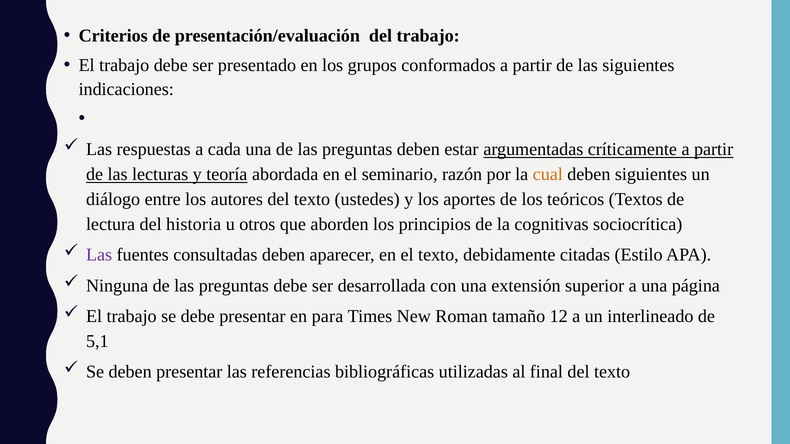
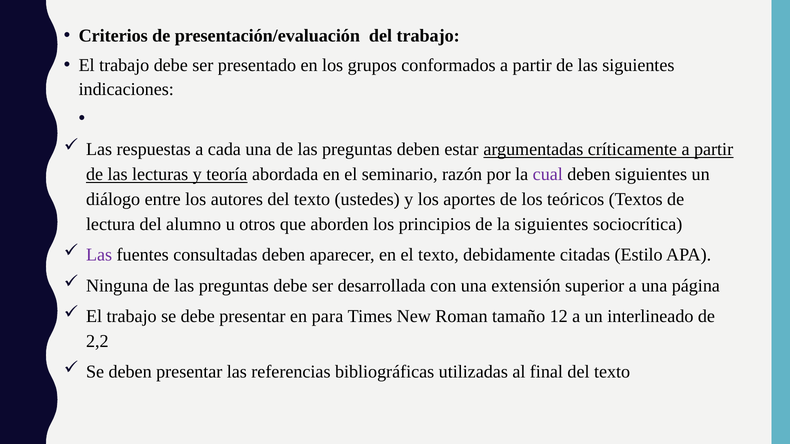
cual colour: orange -> purple
historia: historia -> alumno
la cognitivas: cognitivas -> siguientes
5,1: 5,1 -> 2,2
